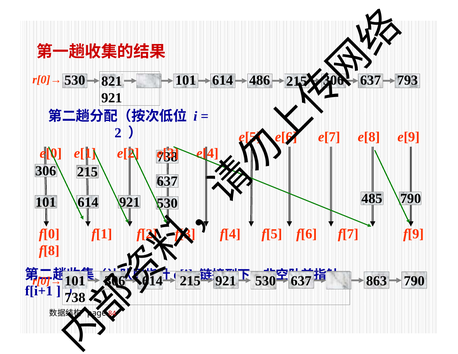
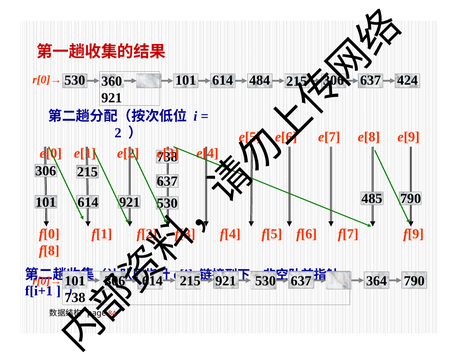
821: 821 -> 360
486: 486 -> 484
793: 793 -> 424
863: 863 -> 364
